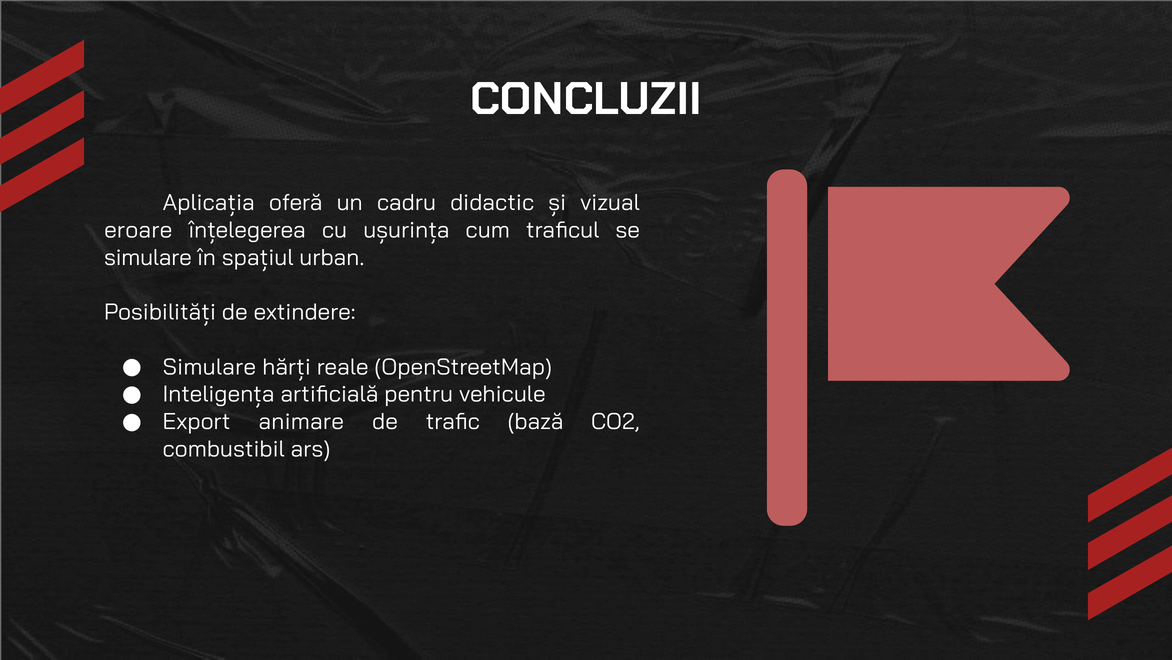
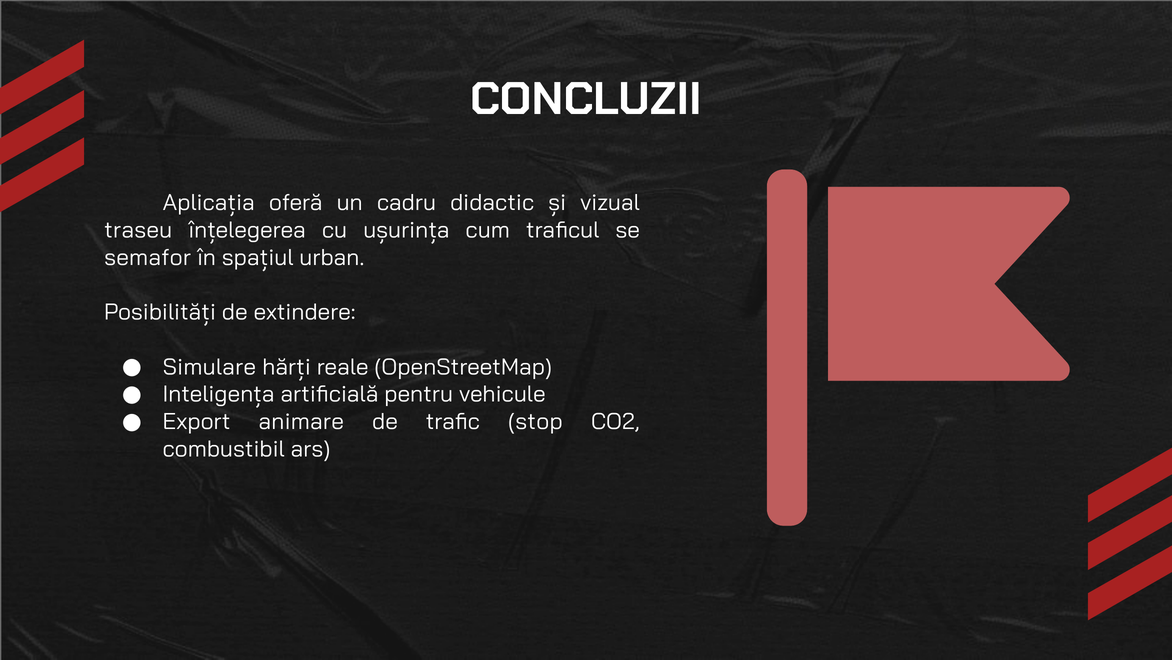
eroare: eroare -> traseu
simulare at (148, 257): simulare -> semafor
bază: bază -> stop
